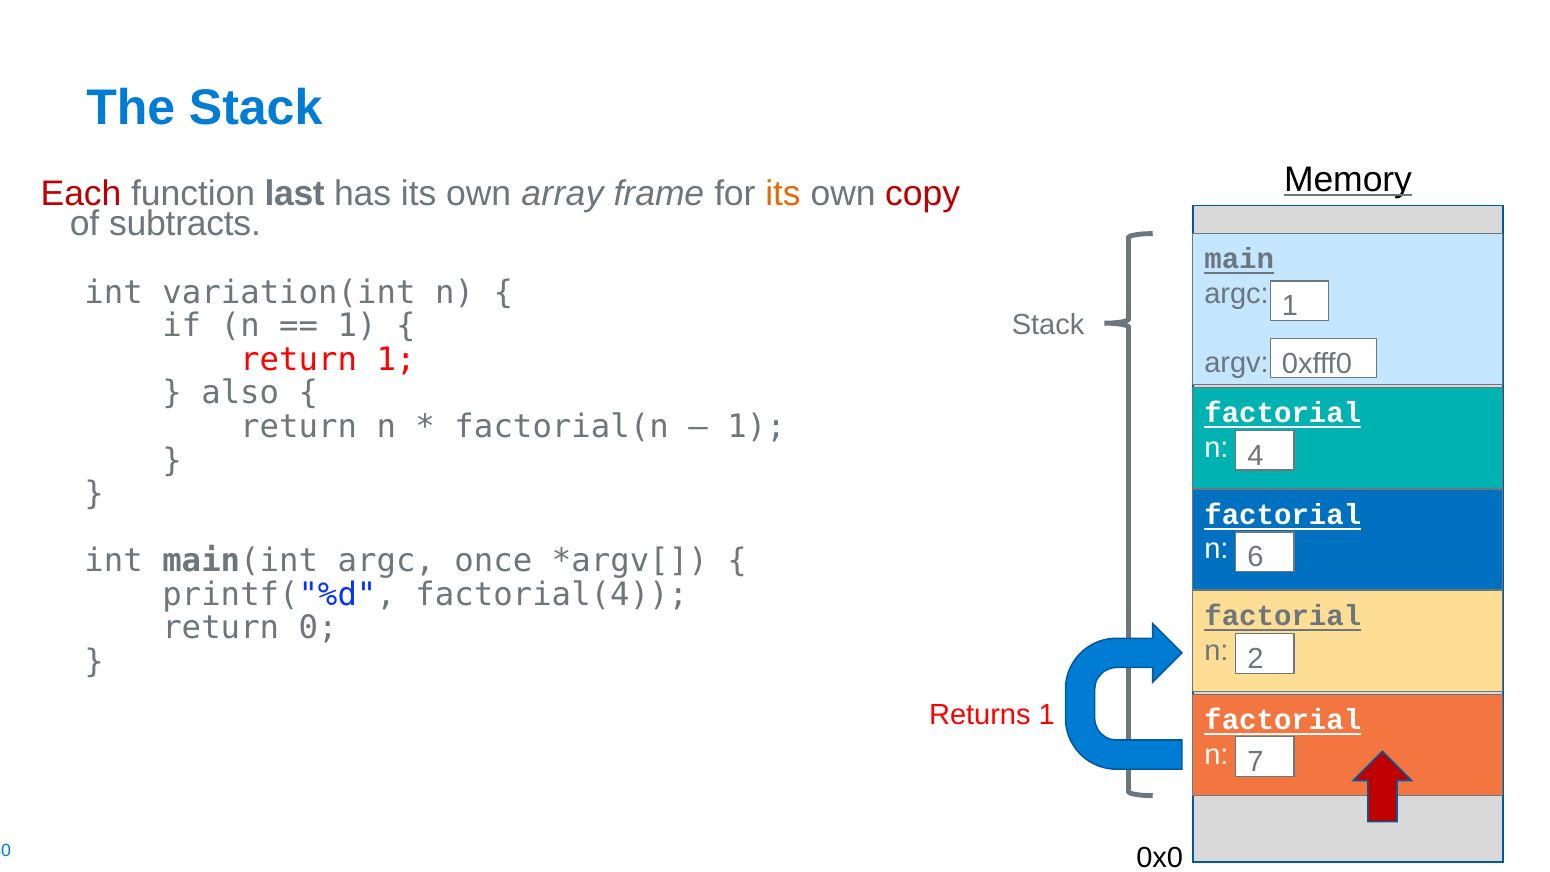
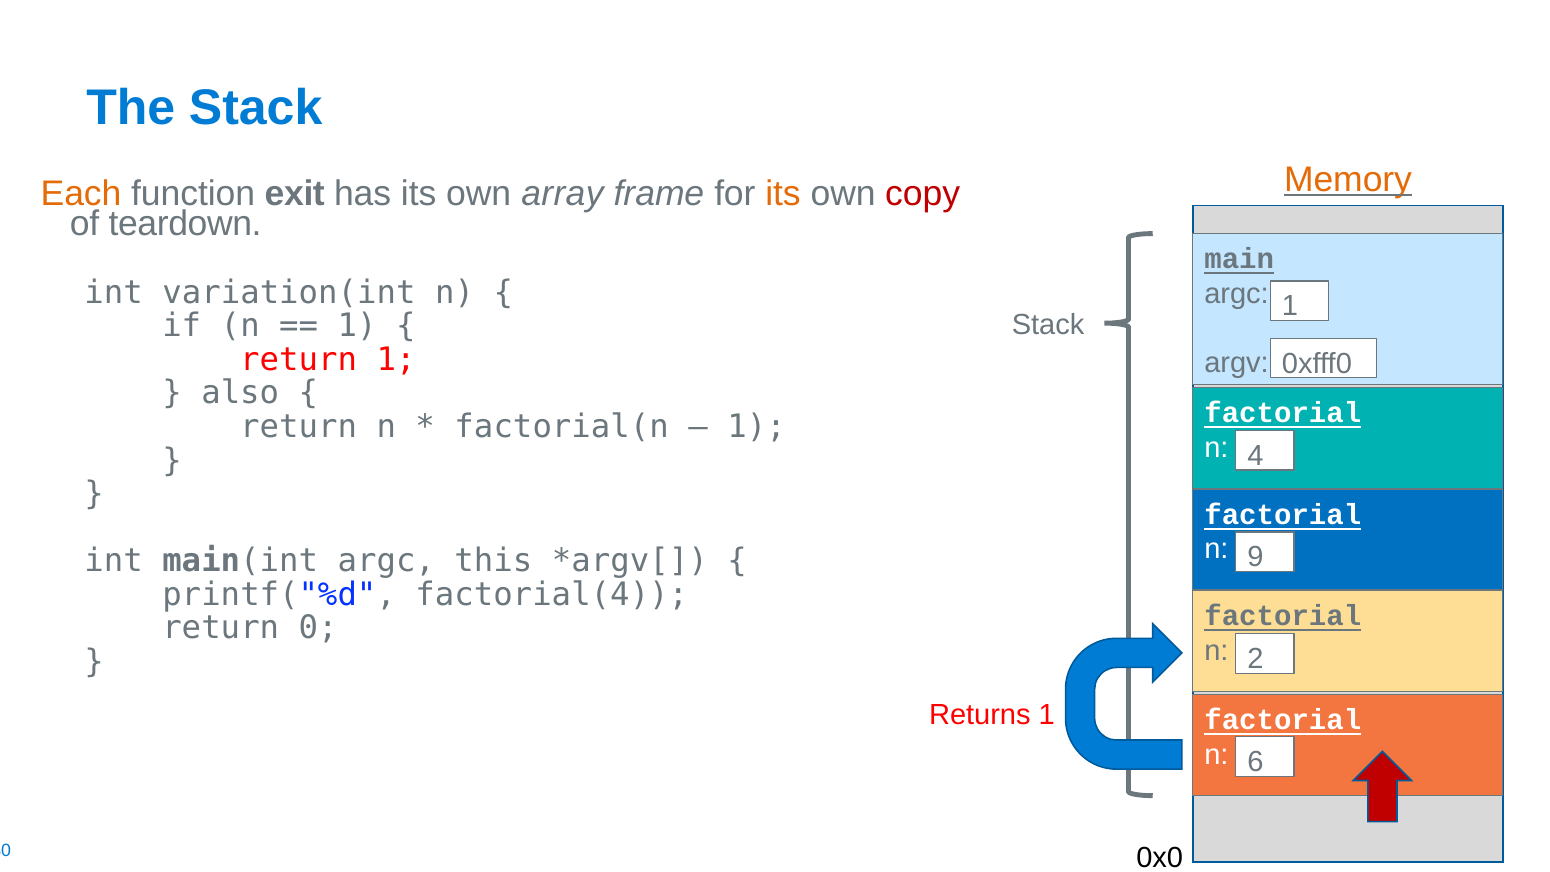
Memory colour: black -> orange
Each colour: red -> orange
last: last -> exit
subtracts: subtracts -> teardown
6: 6 -> 9
once: once -> this
7: 7 -> 6
